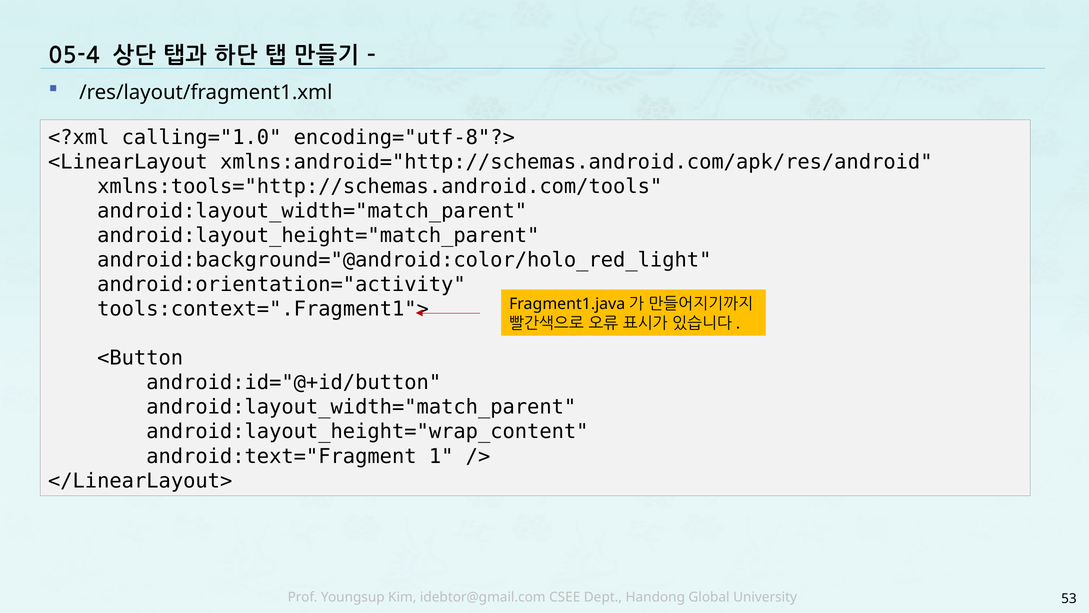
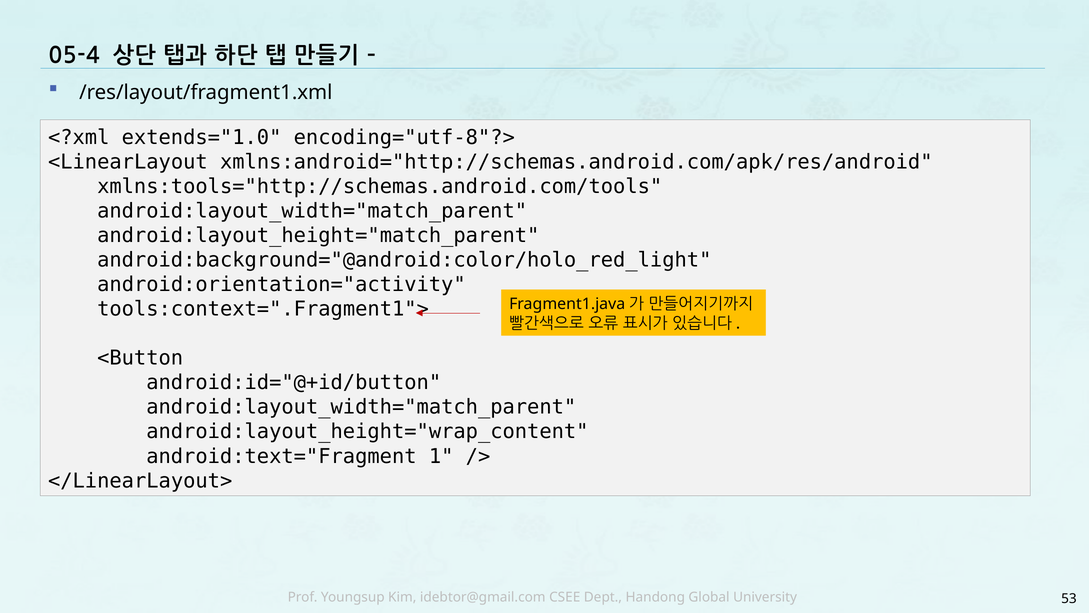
calling="1.0: calling="1.0 -> extends="1.0
